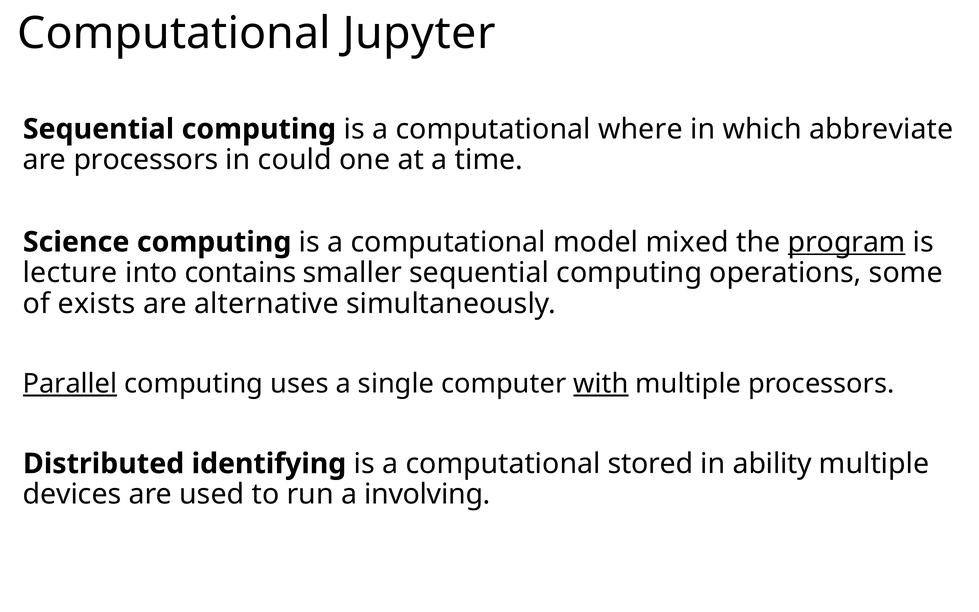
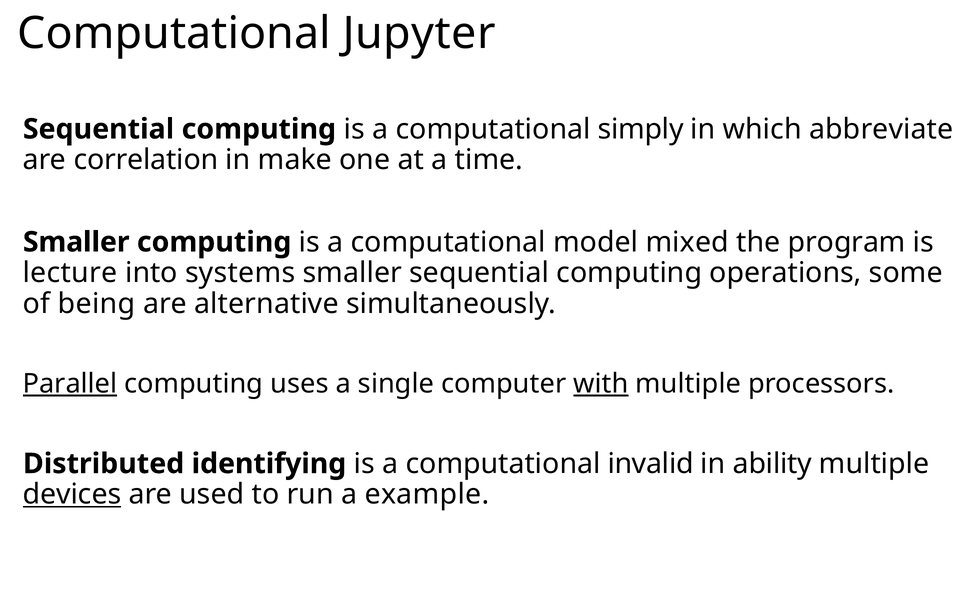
where: where -> simply
are processors: processors -> correlation
could: could -> make
Science at (76, 242): Science -> Smaller
program underline: present -> none
contains: contains -> systems
exists: exists -> being
stored: stored -> invalid
devices underline: none -> present
involving: involving -> example
